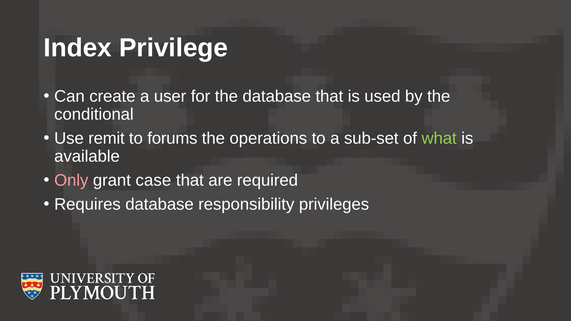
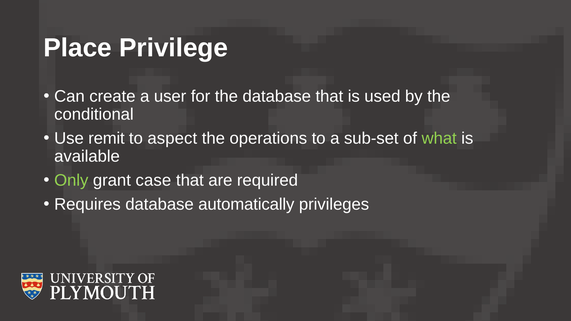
Index: Index -> Place
forums: forums -> aspect
Only colour: pink -> light green
responsibility: responsibility -> automatically
